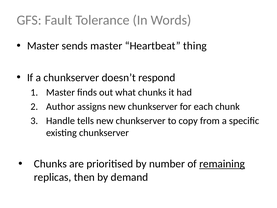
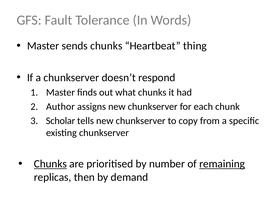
sends master: master -> chunks
Handle: Handle -> Scholar
Chunks at (50, 164) underline: none -> present
